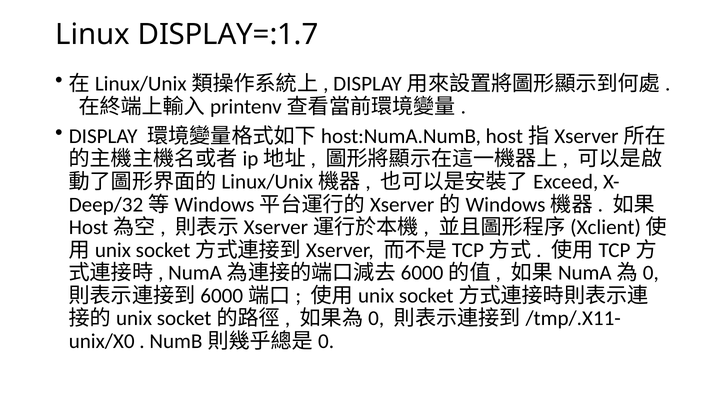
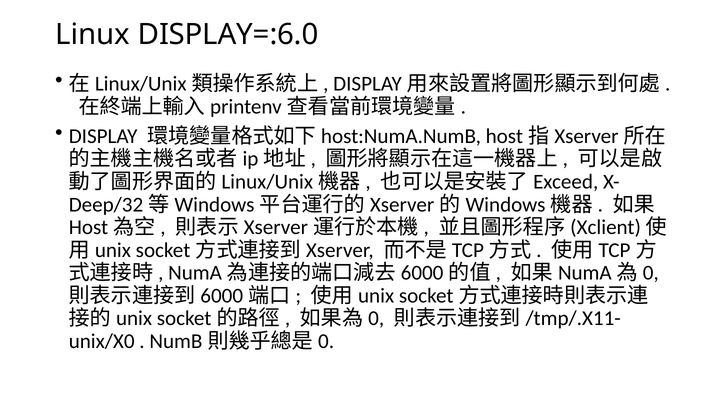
DISPLAY=:1.7: DISPLAY=:1.7 -> DISPLAY=:6.0
